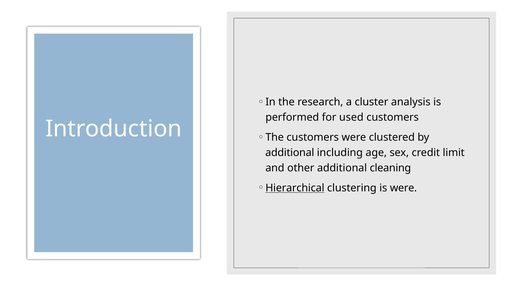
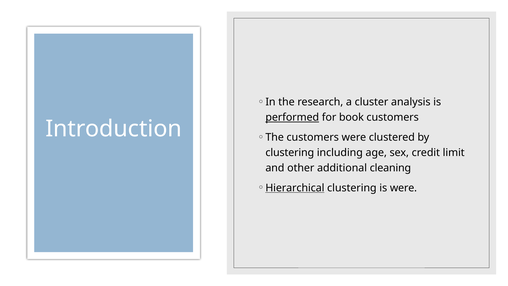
performed underline: none -> present
used: used -> book
additional at (290, 153): additional -> clustering
